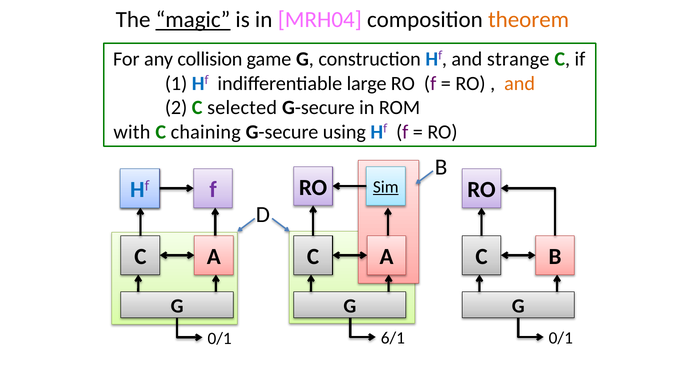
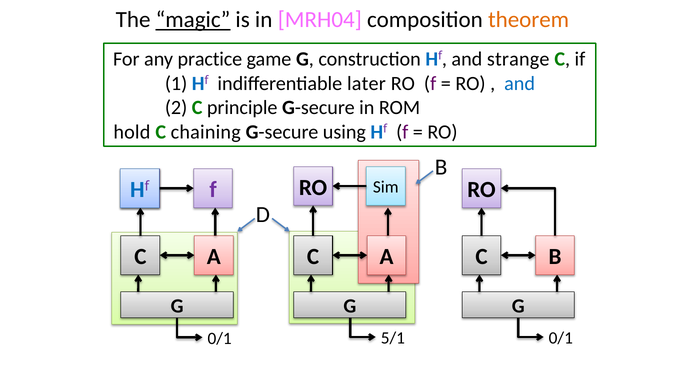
collision: collision -> practice
large: large -> later
and at (520, 83) colour: orange -> blue
selected: selected -> principle
with: with -> hold
Sim underline: present -> none
6/1: 6/1 -> 5/1
